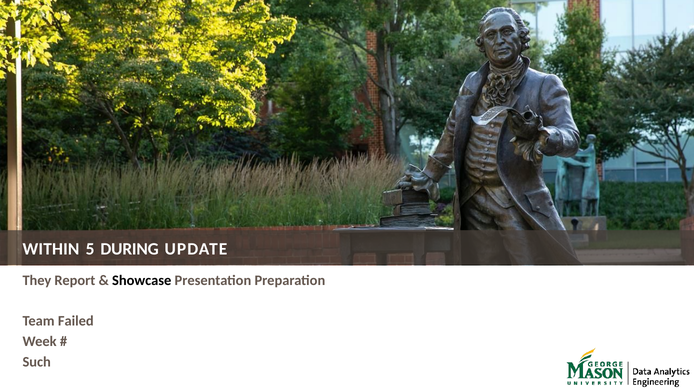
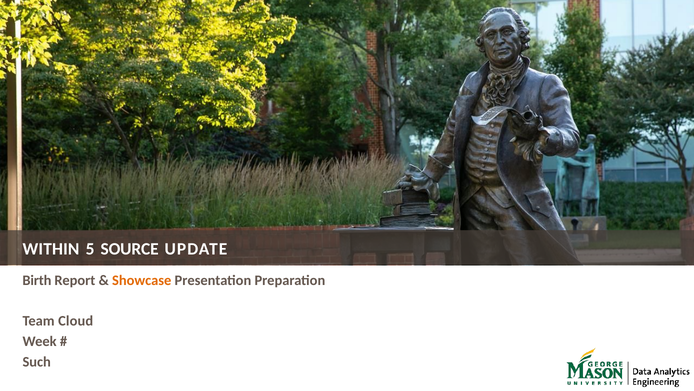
DURING: DURING -> SOURCE
They: They -> Birth
Showcase colour: black -> orange
Failed: Failed -> Cloud
